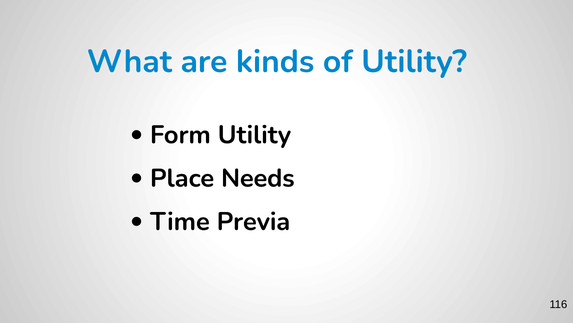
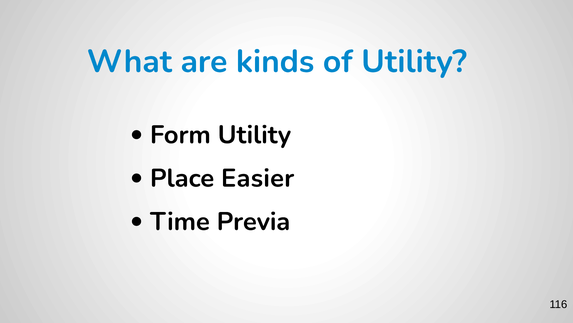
Needs: Needs -> Easier
